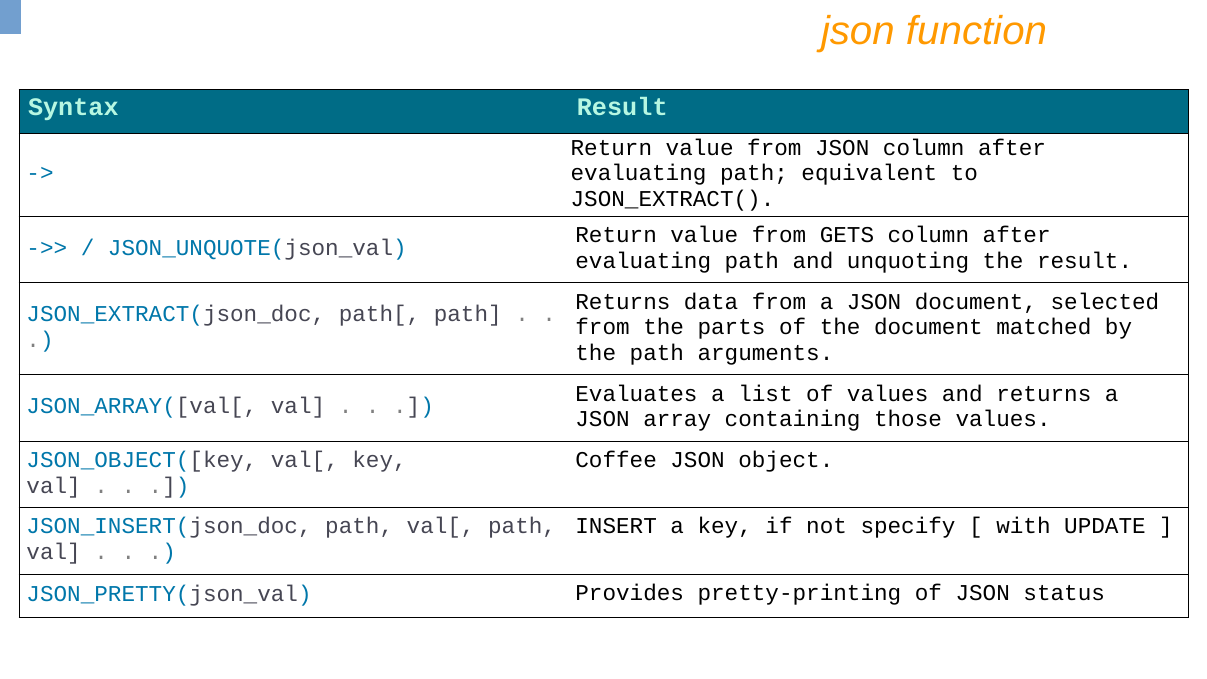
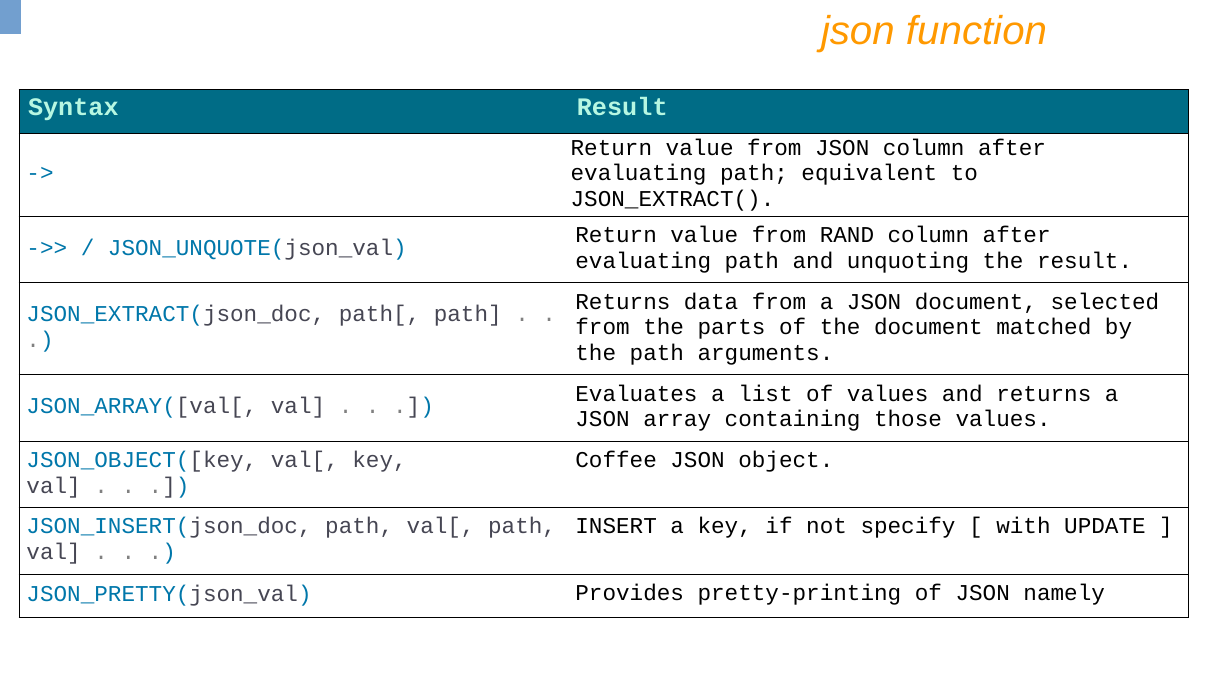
GETS: GETS -> RAND
status: status -> namely
